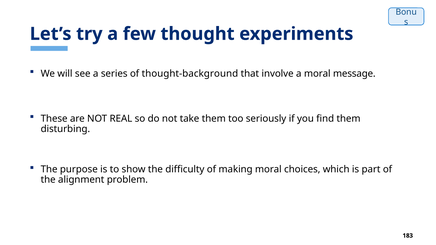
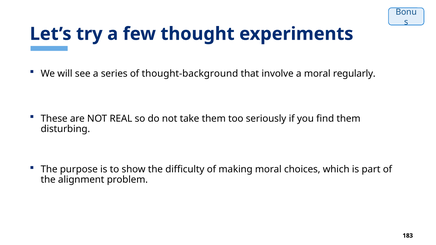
message: message -> regularly
